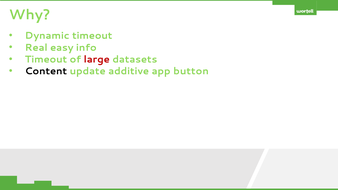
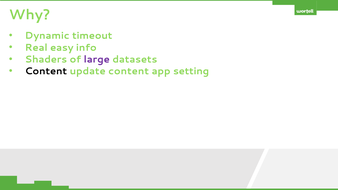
Timeout at (46, 59): Timeout -> Shaders
large colour: red -> purple
update additive: additive -> content
button: button -> setting
